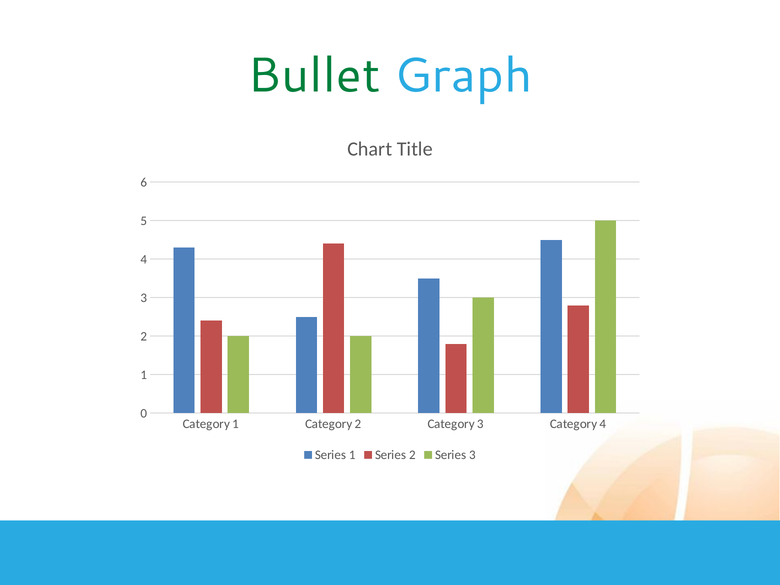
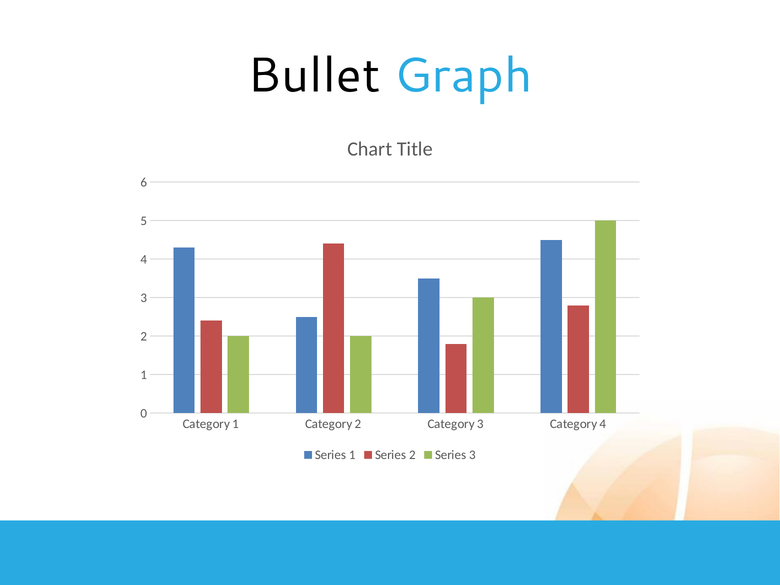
Bullet colour: green -> black
